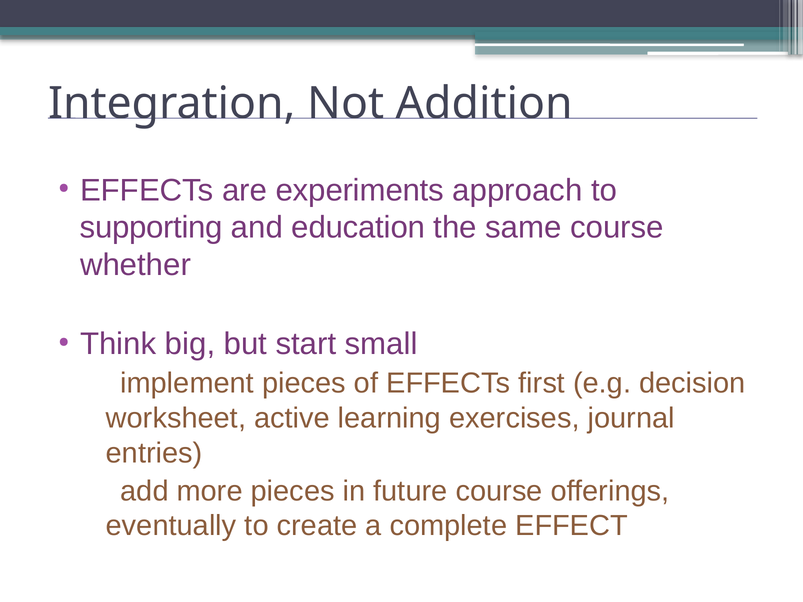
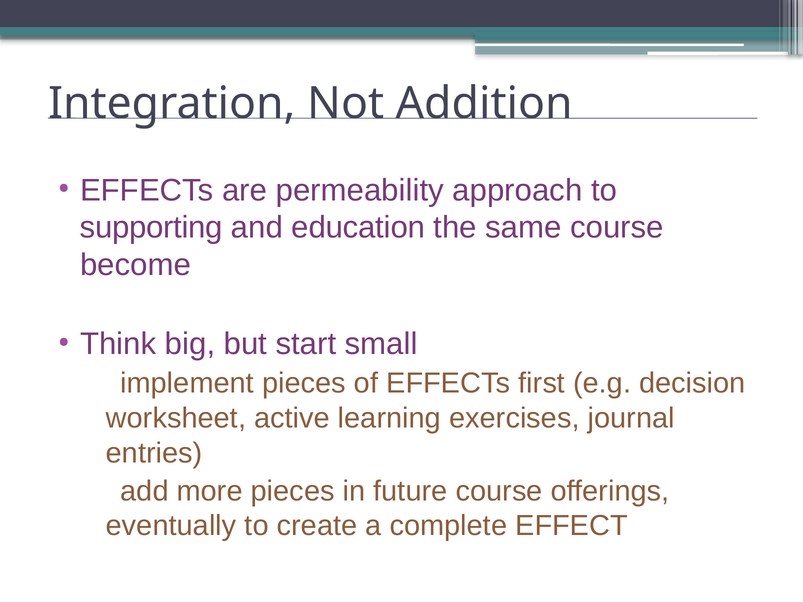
experiments: experiments -> permeability
whether: whether -> become
